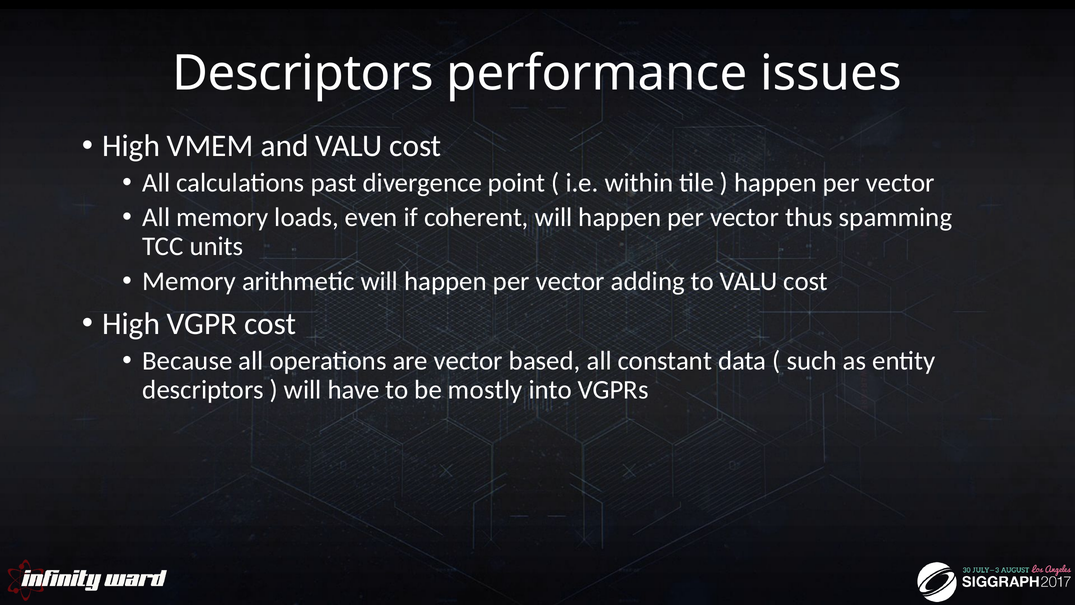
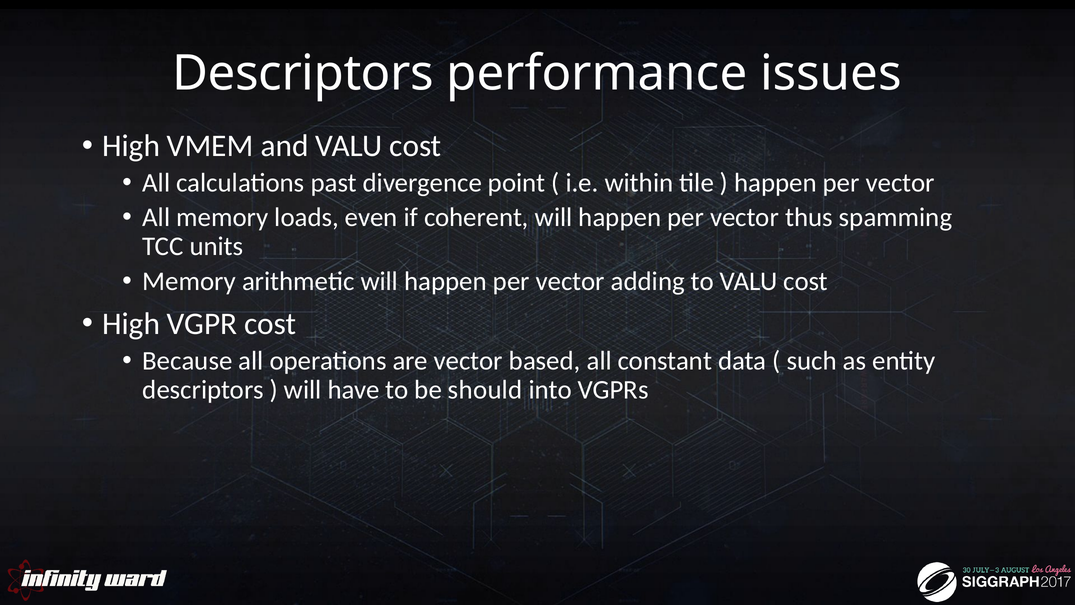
mostly: mostly -> should
